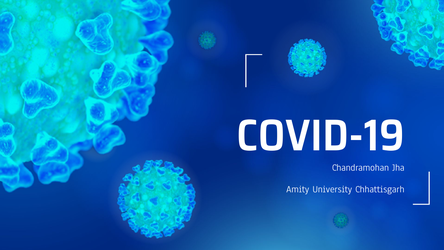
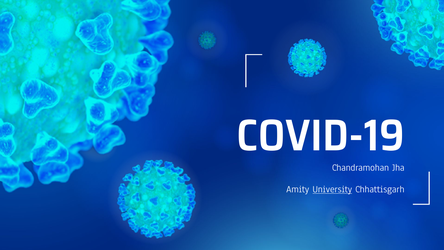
University underline: none -> present
